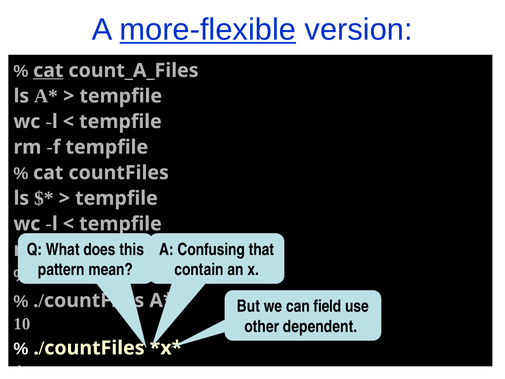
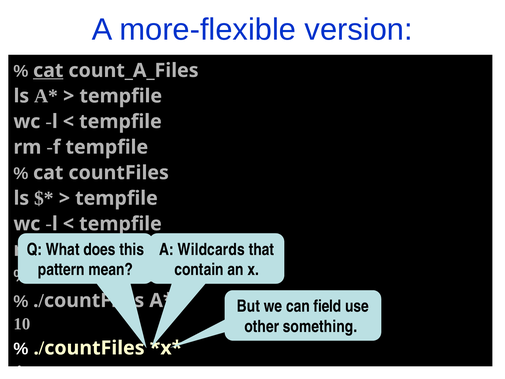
more-flexible underline: present -> none
Confusing: Confusing -> Wildcards
dependent: dependent -> something
